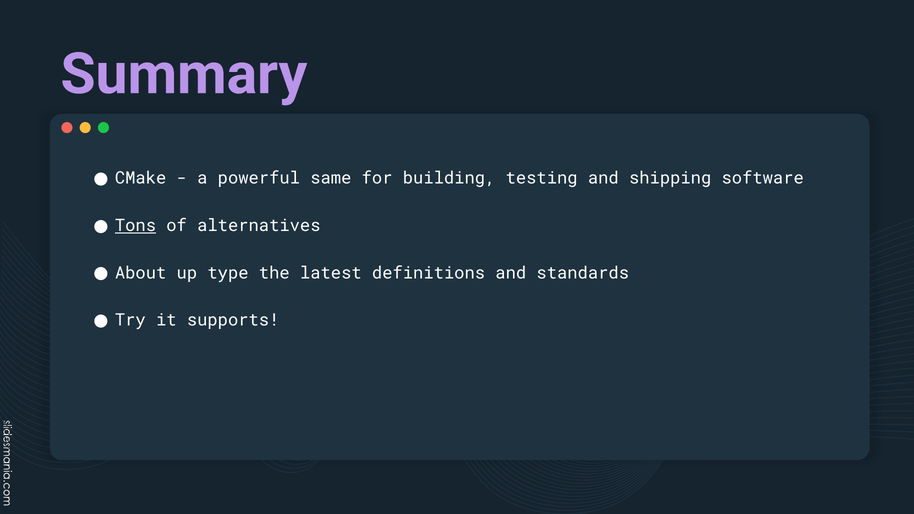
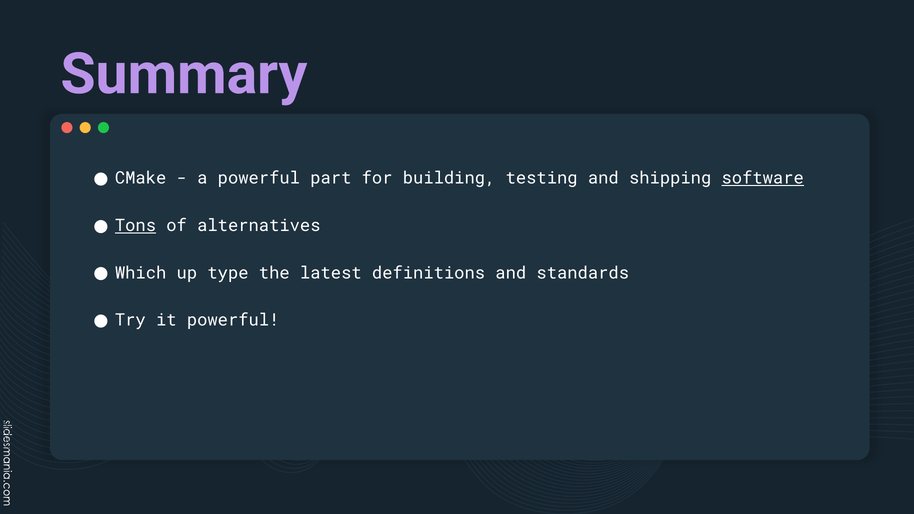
same: same -> part
software underline: none -> present
About: About -> Which
it supports: supports -> powerful
